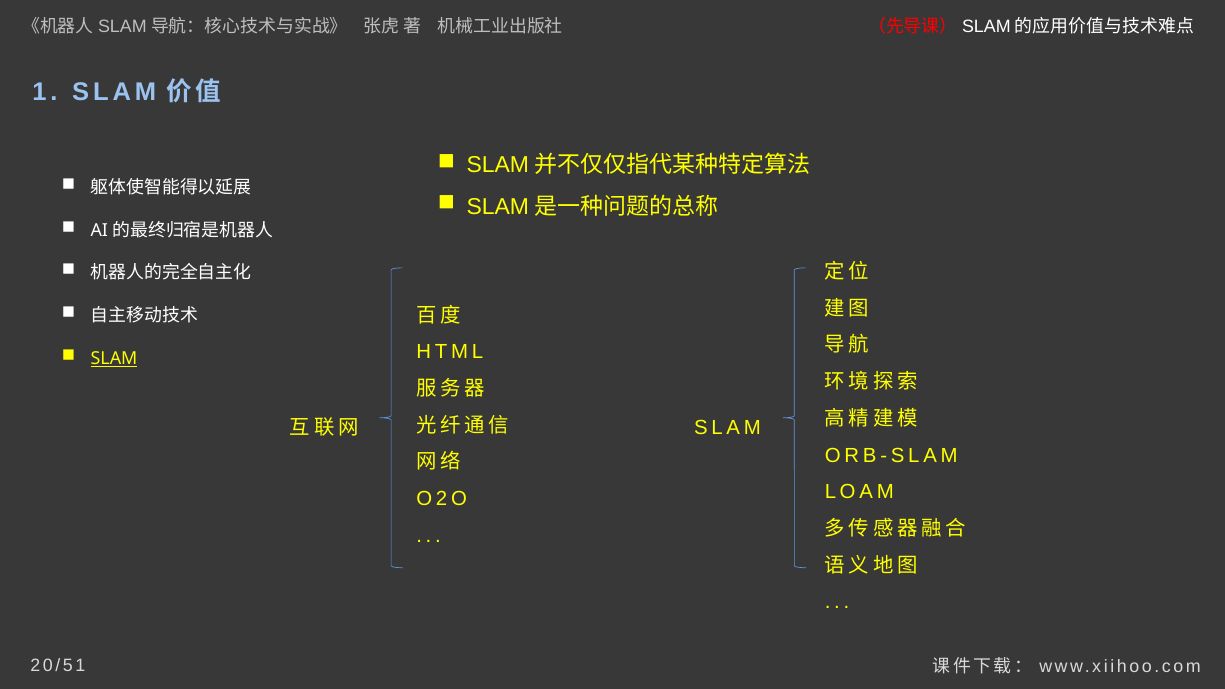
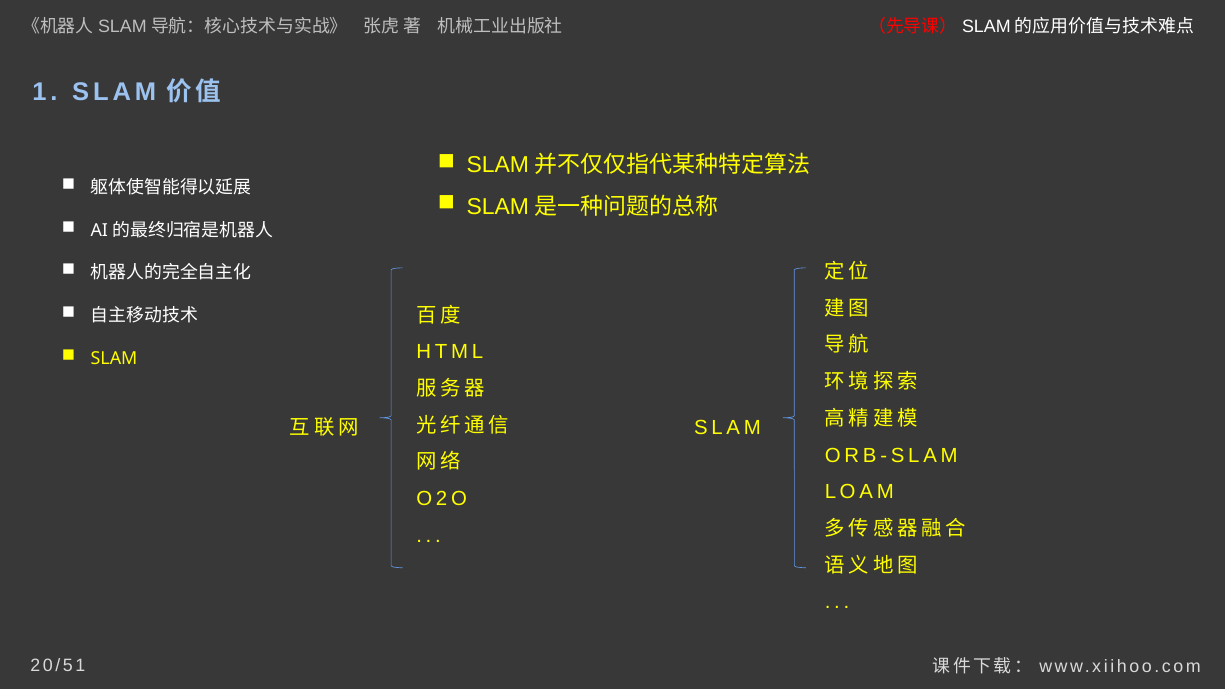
SLAM at (114, 359) underline: present -> none
